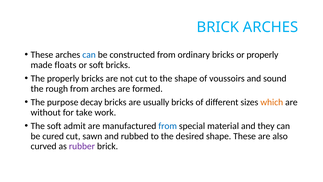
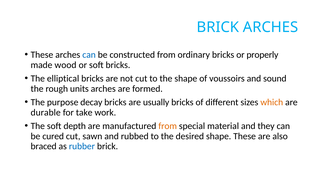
floats: floats -> wood
The properly: properly -> elliptical
rough from: from -> units
without: without -> durable
admit: admit -> depth
from at (168, 126) colour: blue -> orange
curved: curved -> braced
rubber colour: purple -> blue
